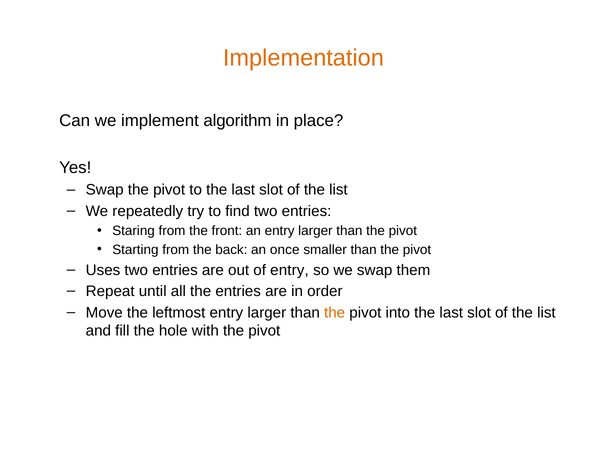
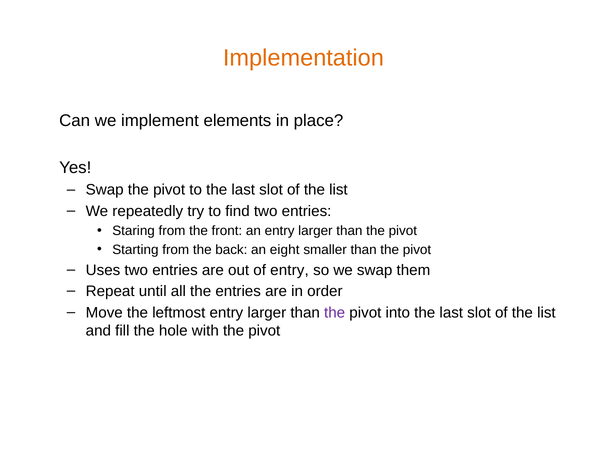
algorithm: algorithm -> elements
once: once -> eight
the at (335, 313) colour: orange -> purple
